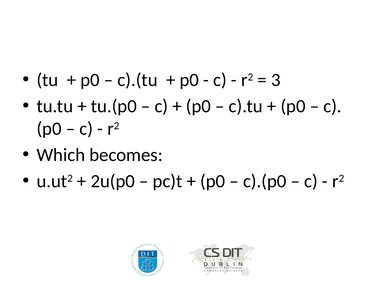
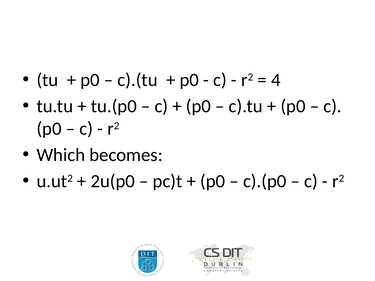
3: 3 -> 4
